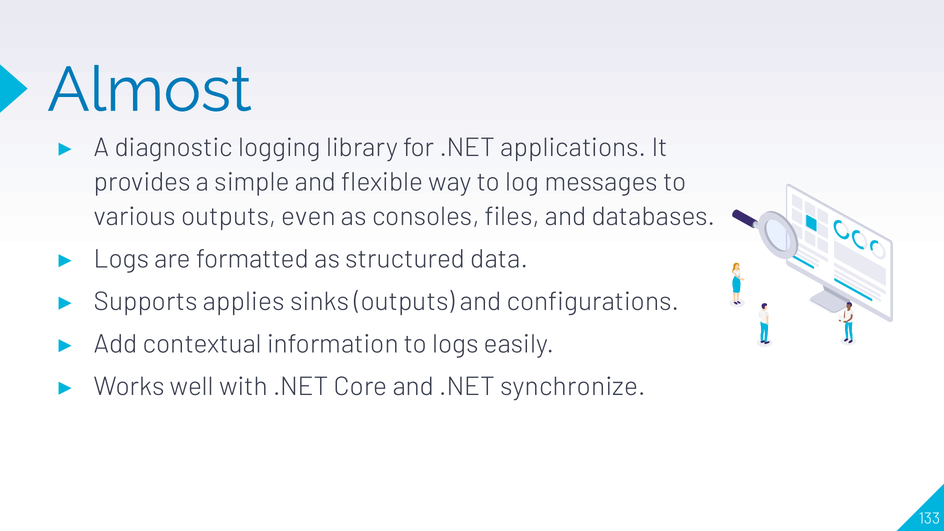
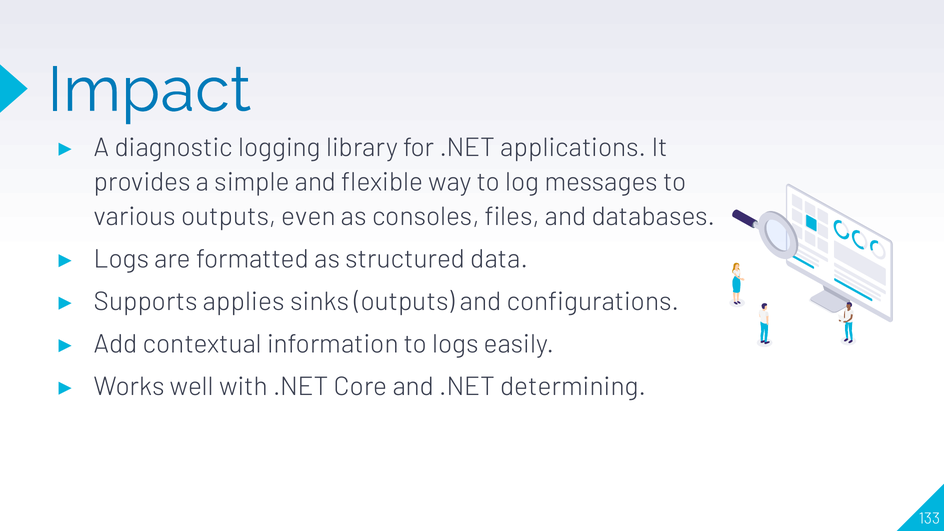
Almost: Almost -> Impact
synchronize: synchronize -> determining
